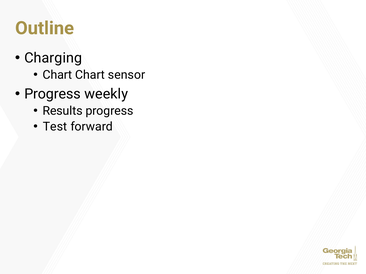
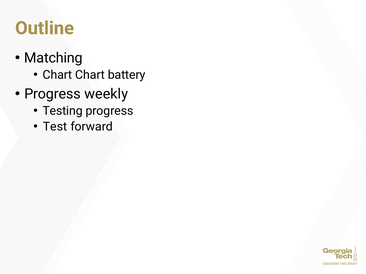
Charging: Charging -> Matching
sensor: sensor -> battery
Results: Results -> Testing
